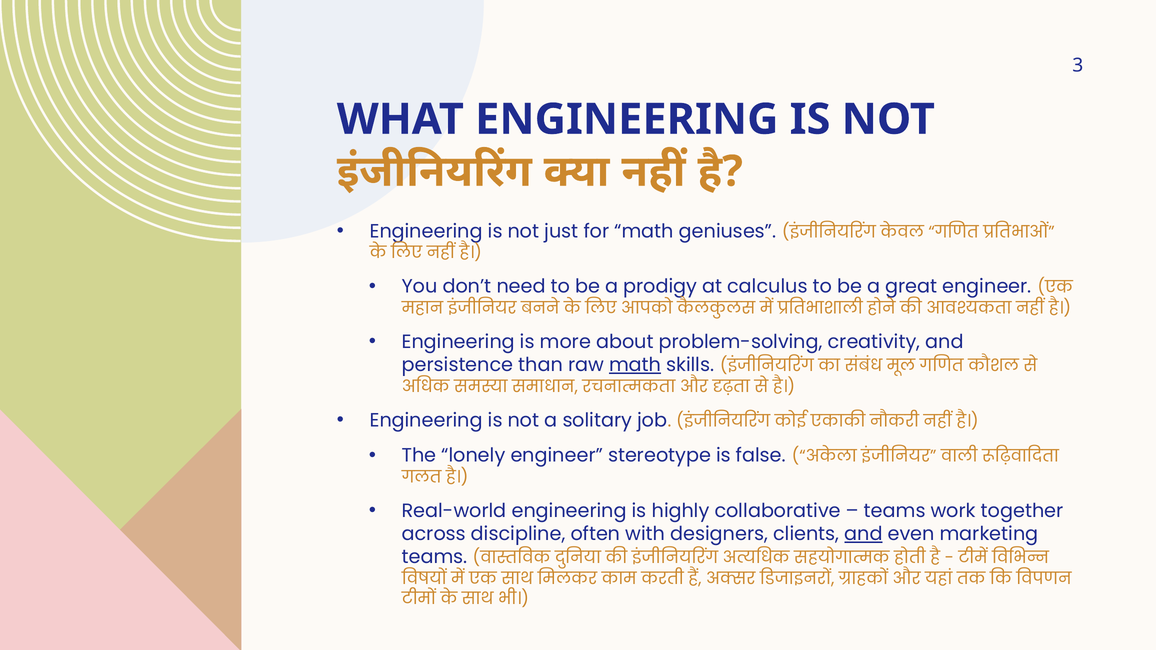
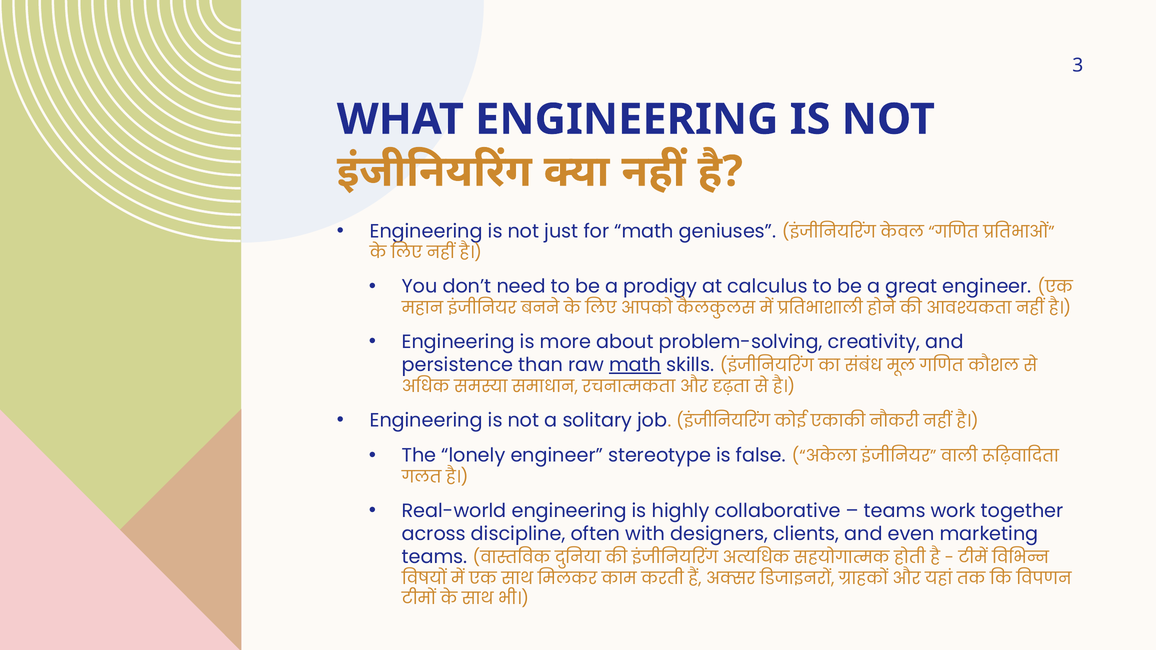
and at (863, 534) underline: present -> none
